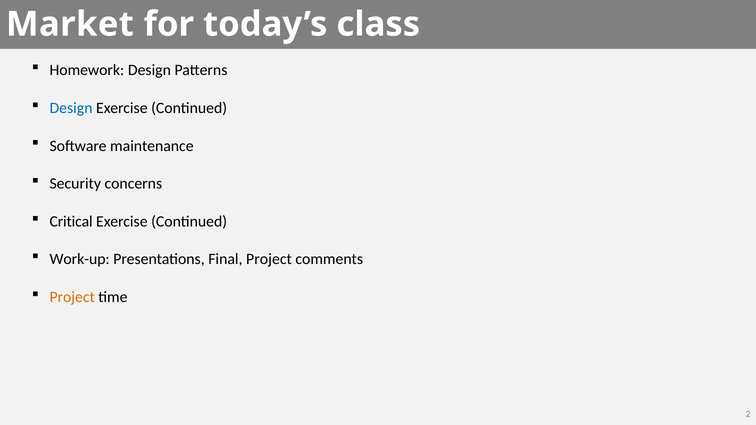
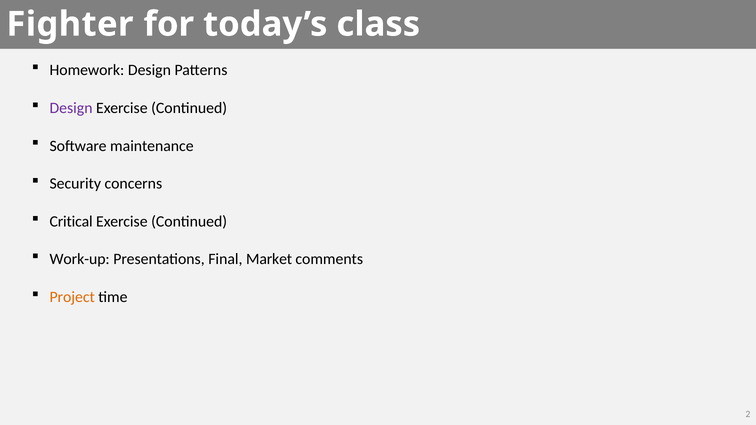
Market: Market -> Fighter
Design at (71, 108) colour: blue -> purple
Final Project: Project -> Market
